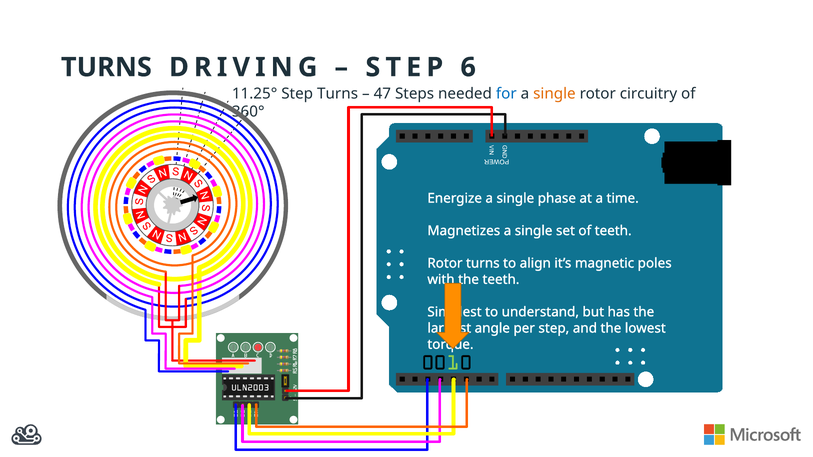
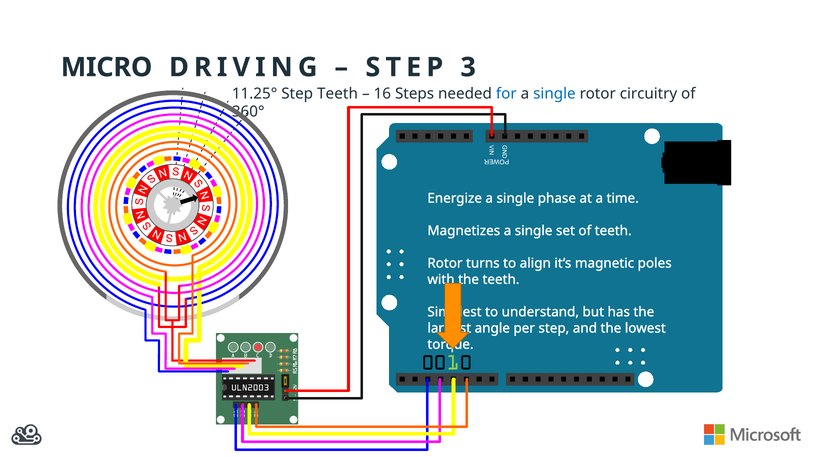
TURNS at (106, 67): TURNS -> MICRO
6: 6 -> 3
Turns at (338, 94): Turns -> Teeth
47: 47 -> 16
single at (554, 94) colour: orange -> blue
